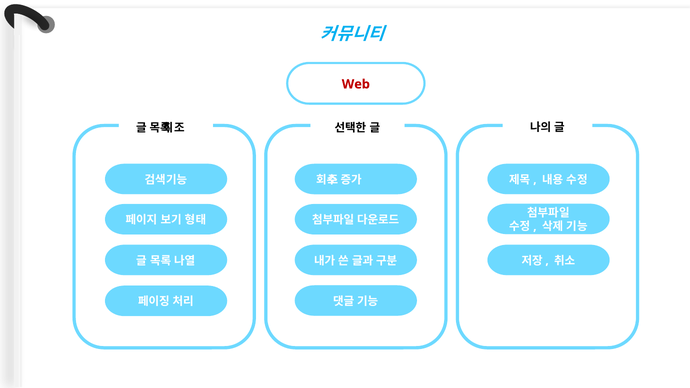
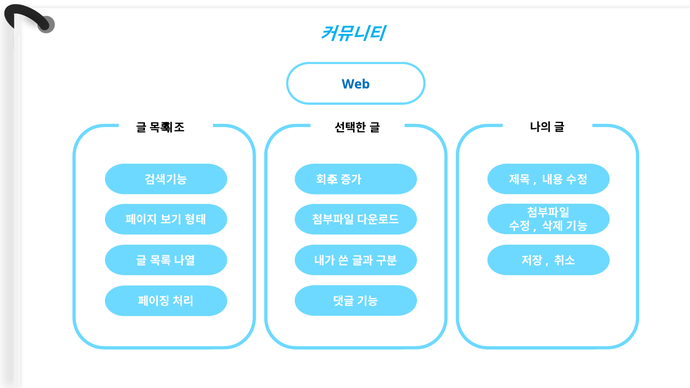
Web colour: red -> blue
